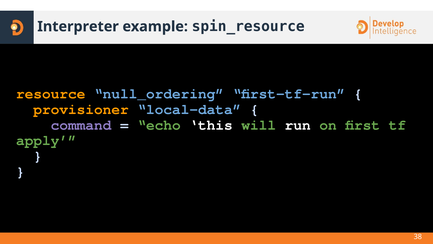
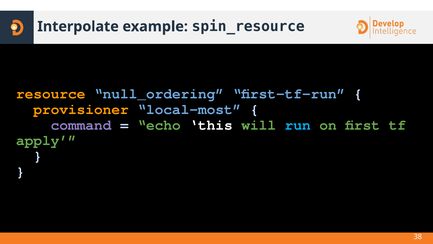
Interpreter: Interpreter -> Interpolate
local-data: local-data -> local-most
run colour: white -> light blue
